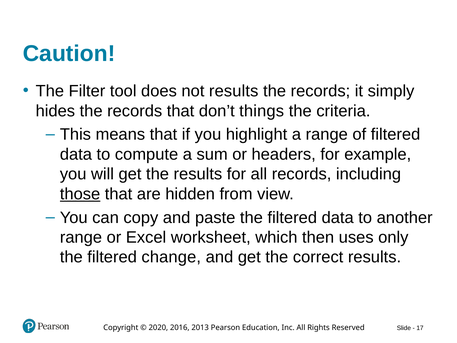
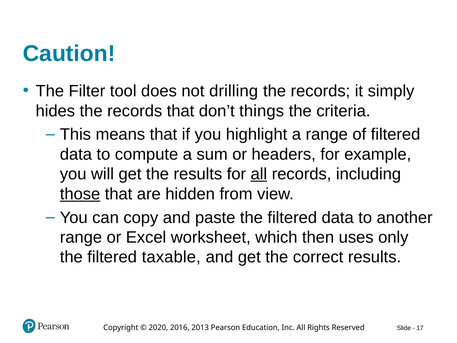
not results: results -> drilling
all at (259, 174) underline: none -> present
change: change -> taxable
